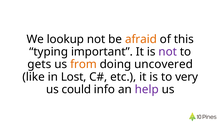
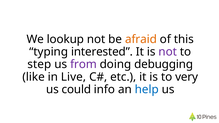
important: important -> interested
gets: gets -> step
from colour: orange -> purple
uncovered: uncovered -> debugging
Lost: Lost -> Live
help colour: purple -> blue
